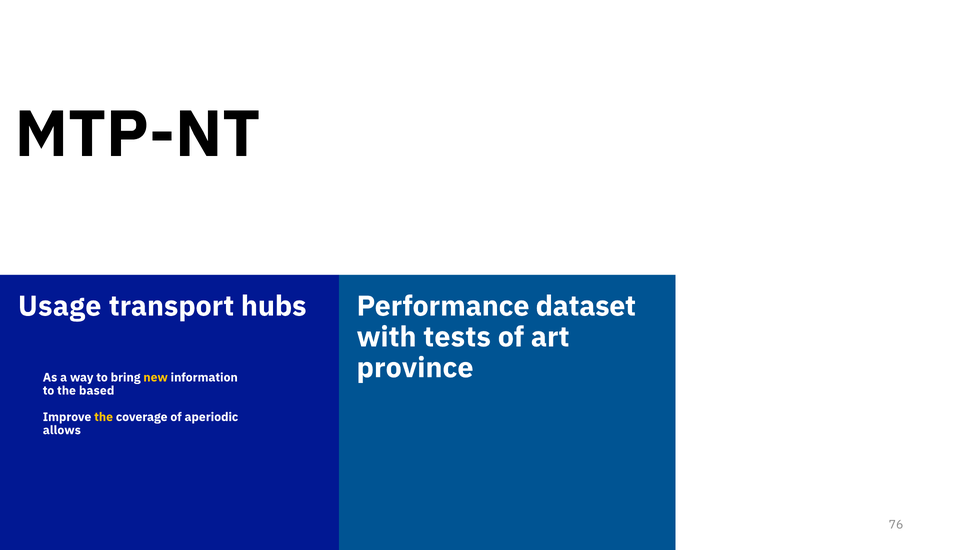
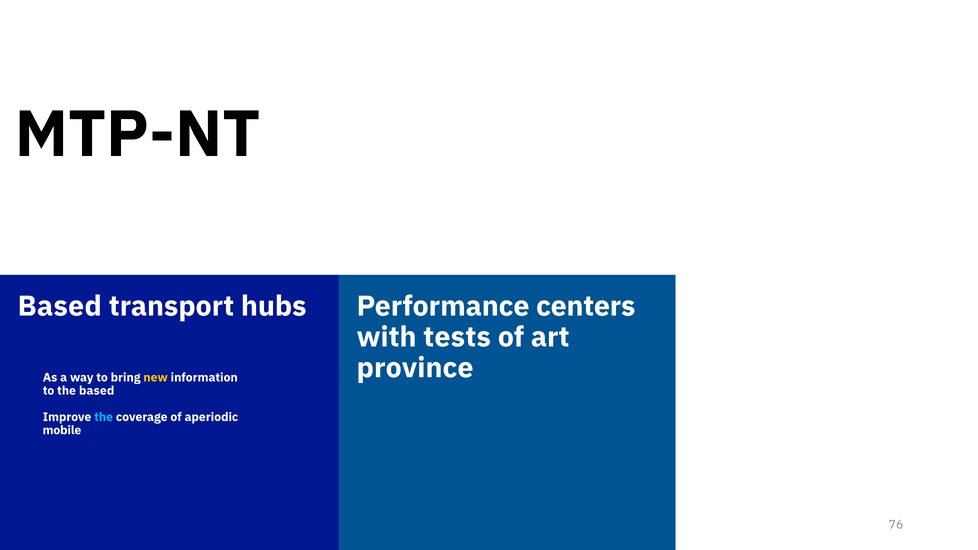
Usage at (60, 306): Usage -> Based
dataset: dataset -> centers
the at (104, 417) colour: yellow -> light blue
allows: allows -> mobile
